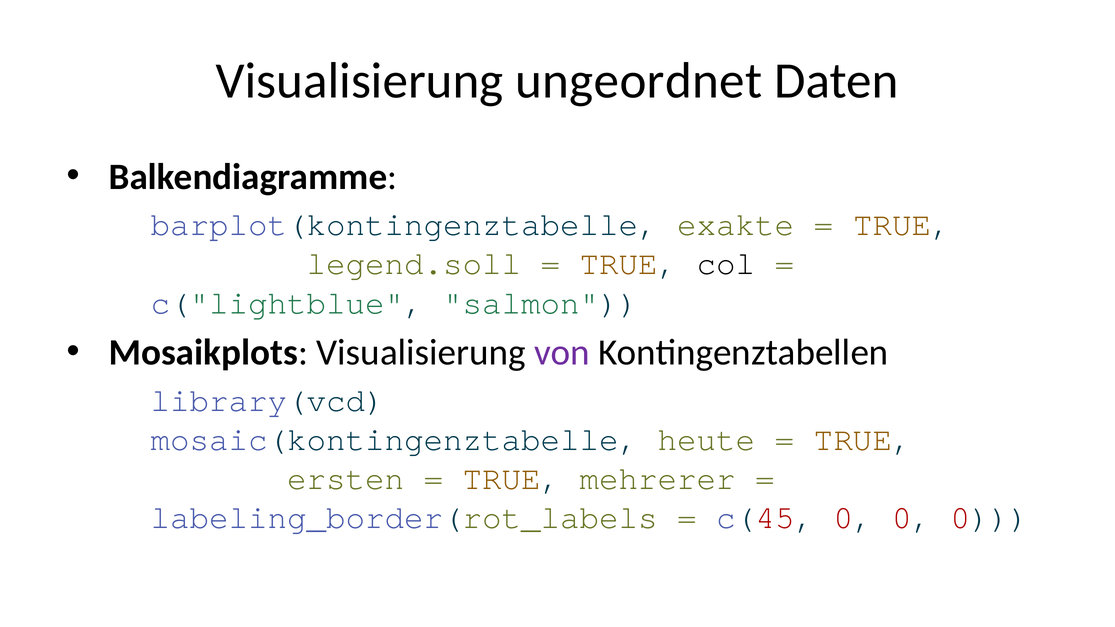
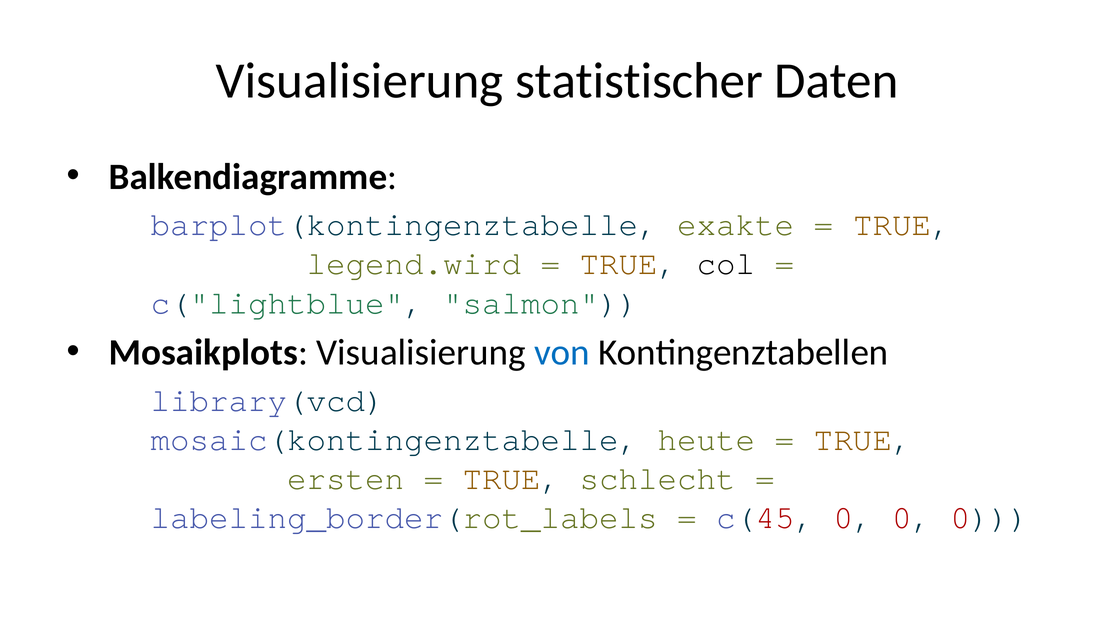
ungeordnet: ungeordnet -> statistischer
legend.soll: legend.soll -> legend.wird
von colour: purple -> blue
mehrerer: mehrerer -> schlecht
